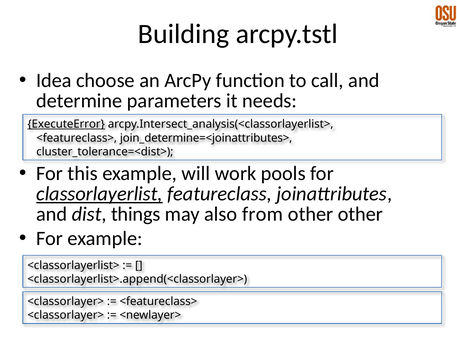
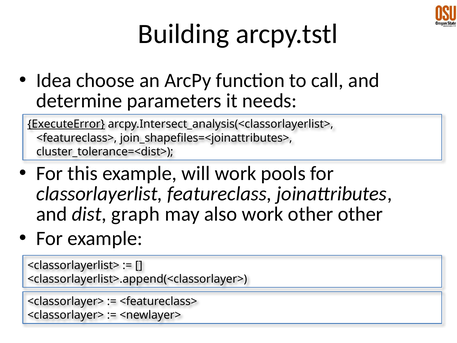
join_determine=<joinattributes>: join_determine=<joinattributes> -> join_shapefiles=<joinattributes>
classorlayerlist underline: present -> none
things: things -> graph
also from: from -> work
